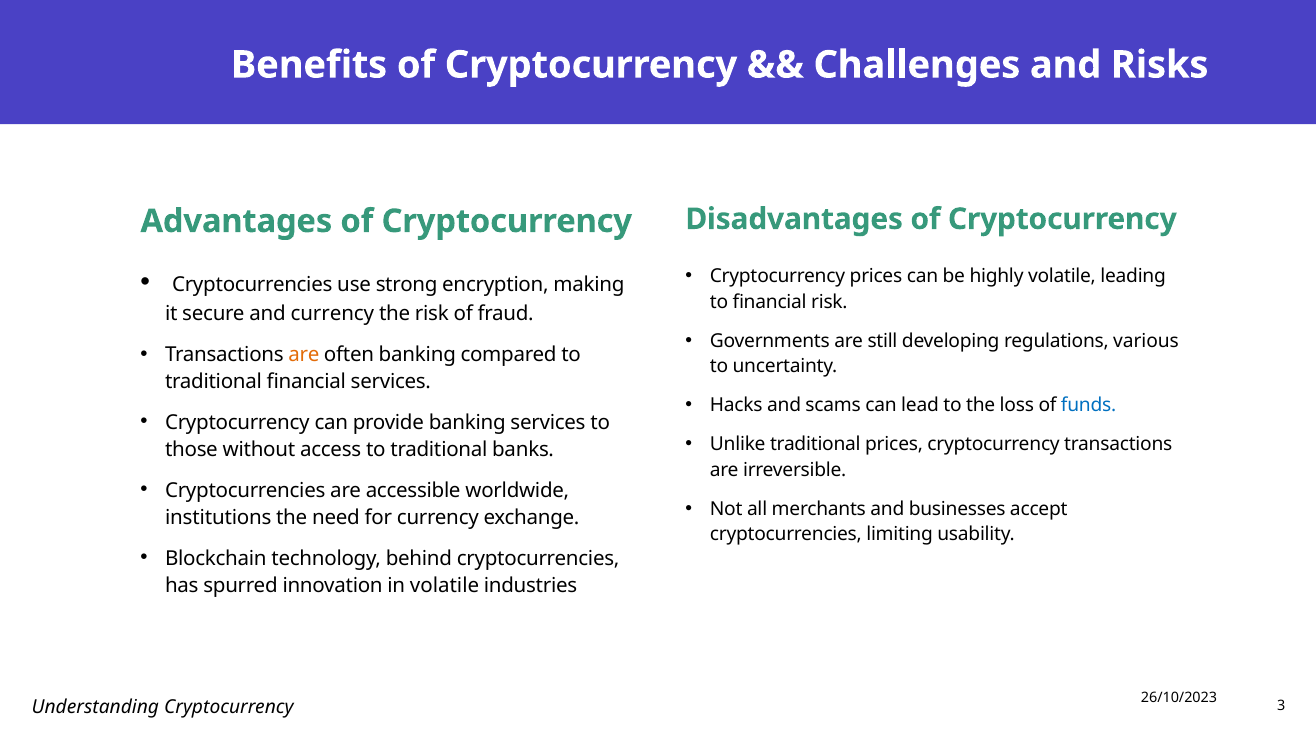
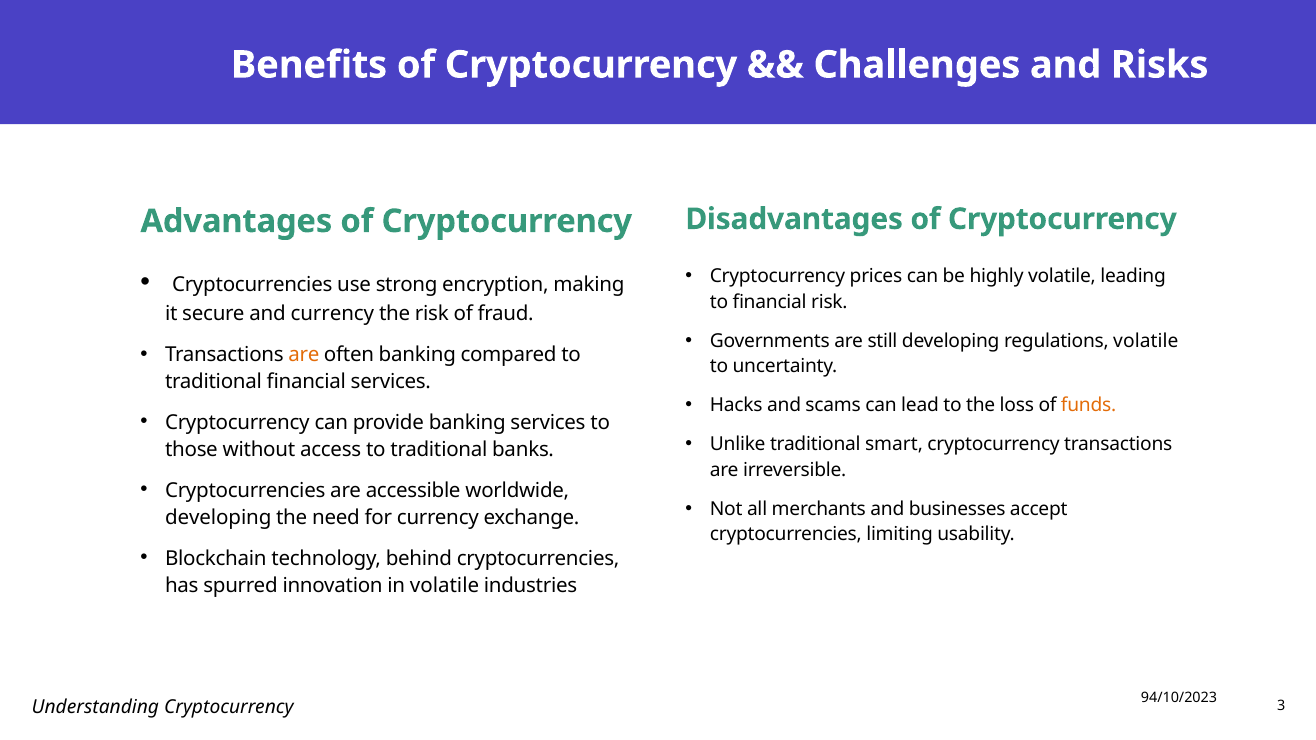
regulations various: various -> volatile
funds colour: blue -> orange
traditional prices: prices -> smart
institutions at (218, 518): institutions -> developing
26/10/2023: 26/10/2023 -> 94/10/2023
